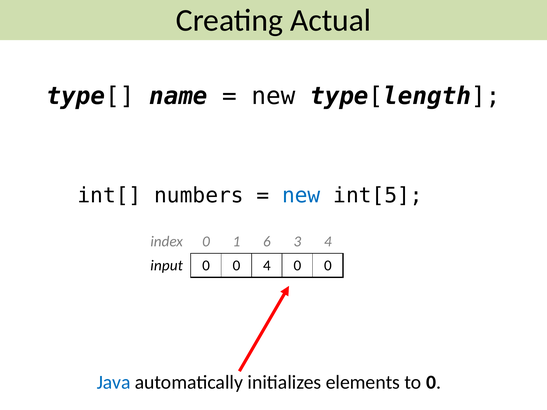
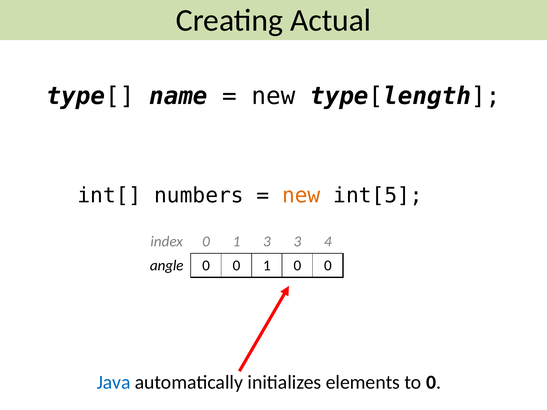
new at (301, 196) colour: blue -> orange
1 6: 6 -> 3
input: input -> angle
0 0 4: 4 -> 1
